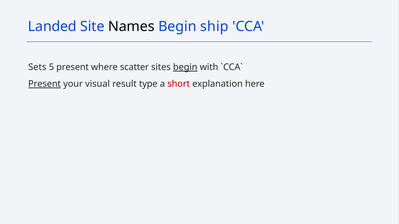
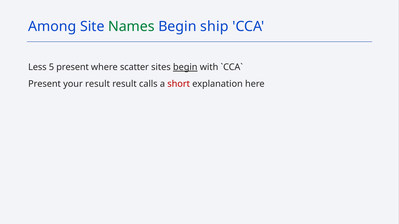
Landed: Landed -> Among
Names colour: black -> green
Sets: Sets -> Less
Present at (44, 84) underline: present -> none
your visual: visual -> result
type: type -> calls
